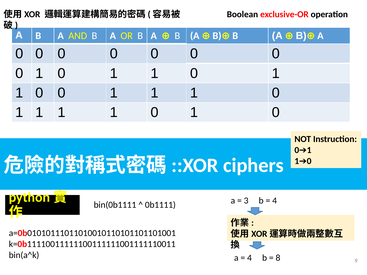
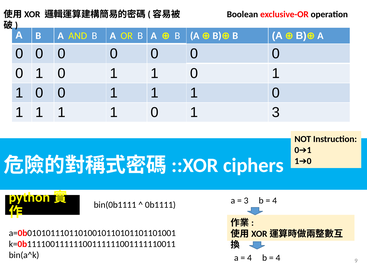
1 0 1 0: 0 -> 3
8 at (278, 258): 8 -> 4
